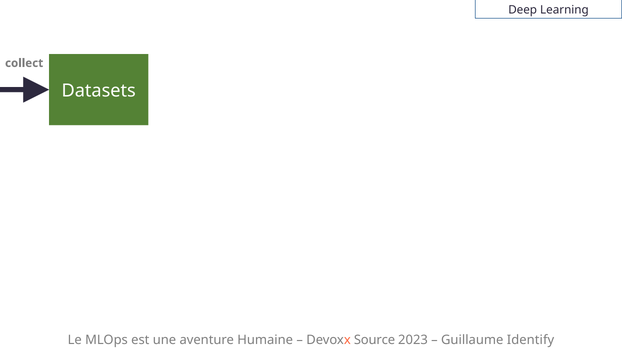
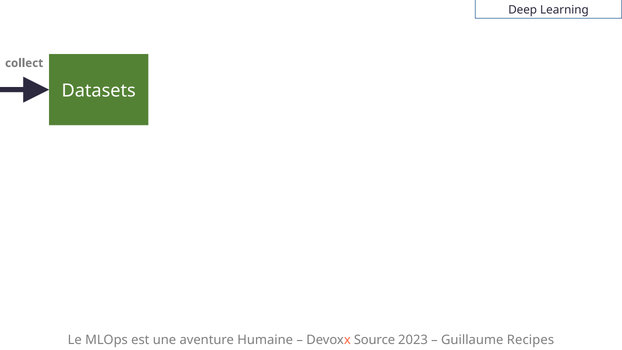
Identify: Identify -> Recipes
